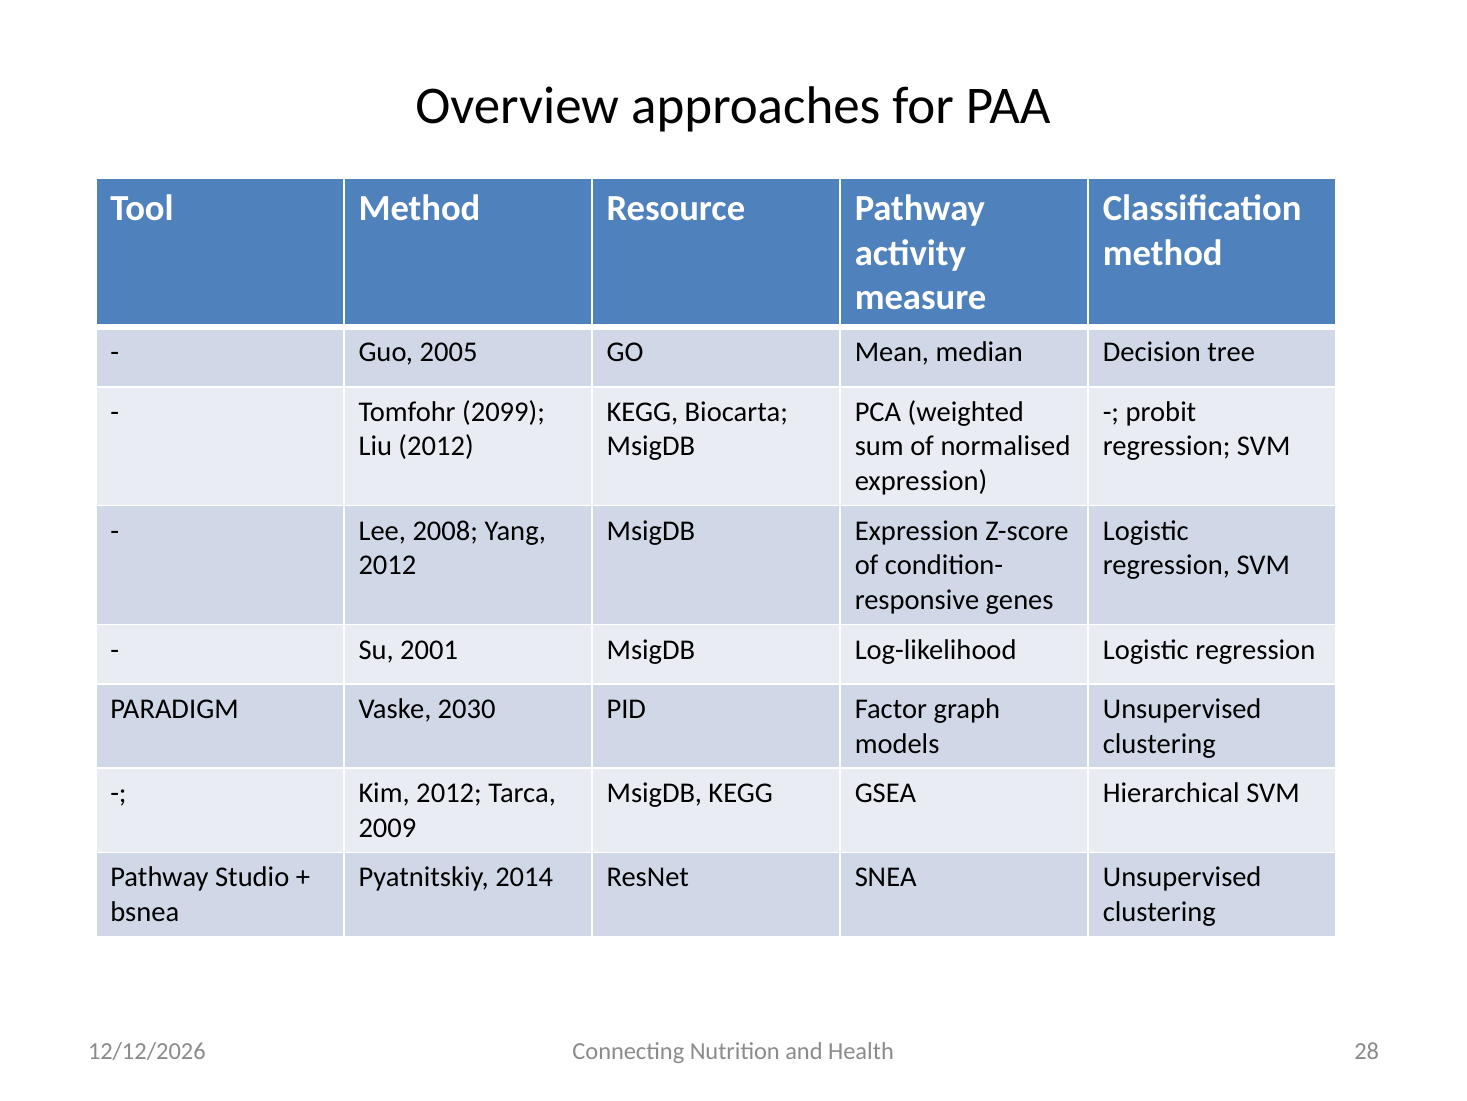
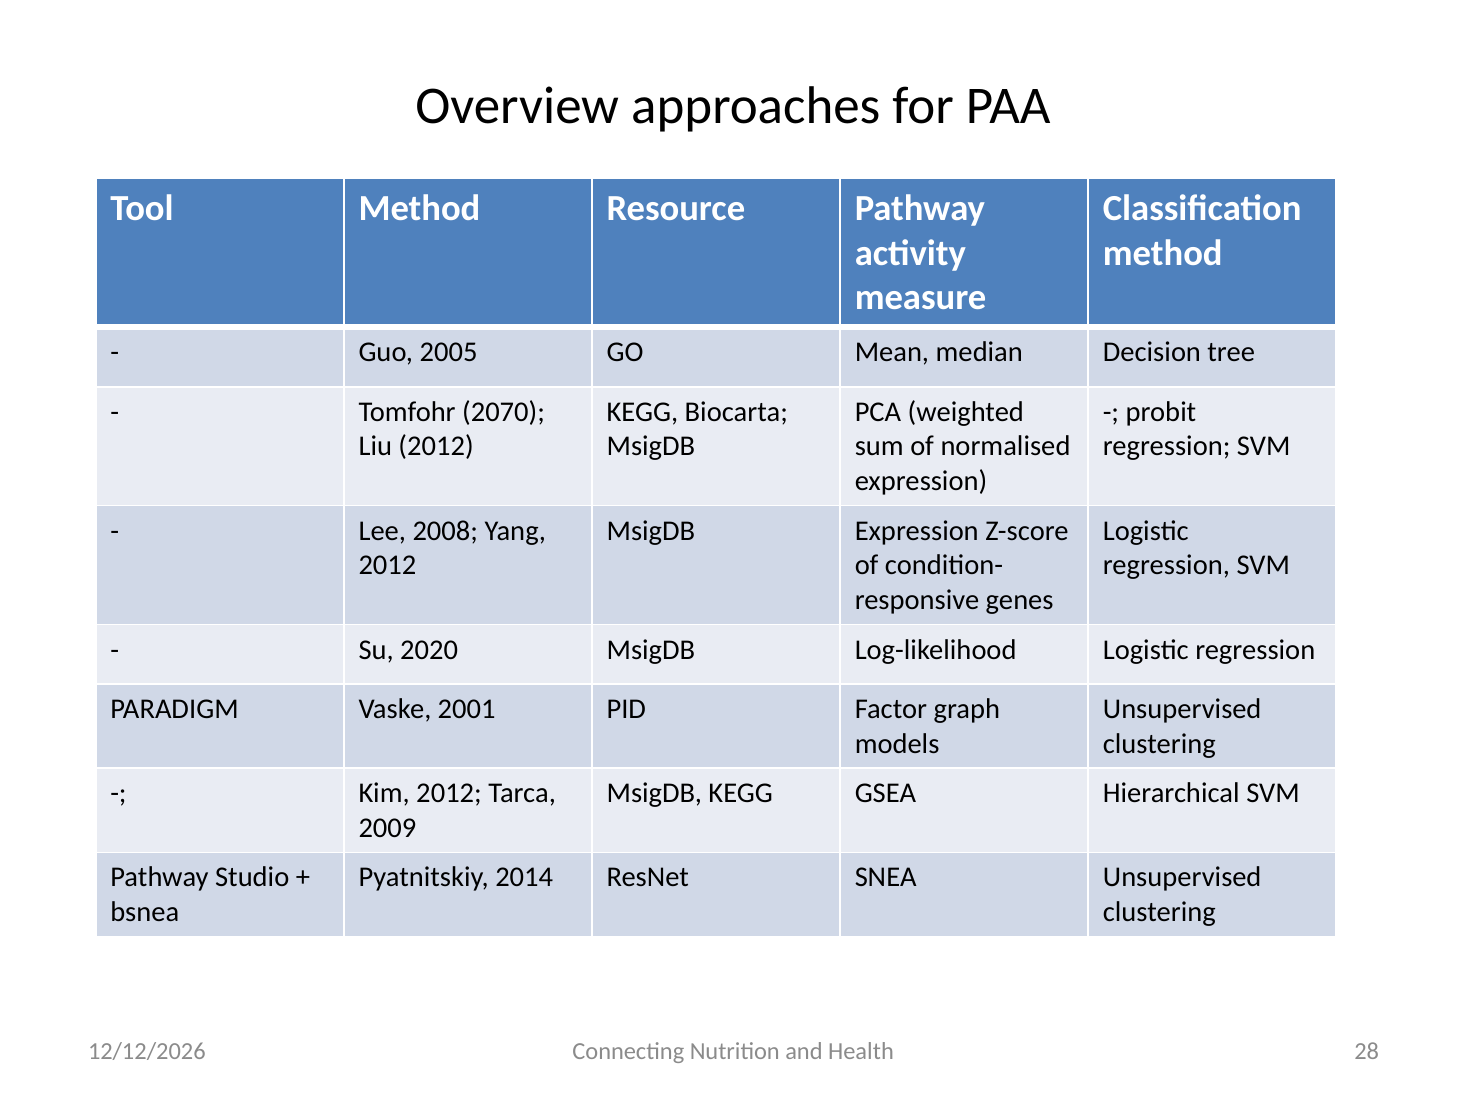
2099: 2099 -> 2070
2001: 2001 -> 2020
2030: 2030 -> 2001
